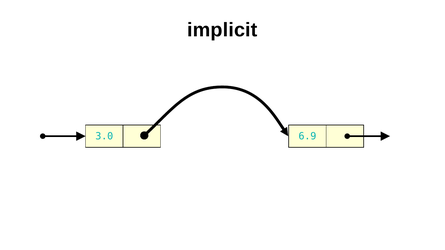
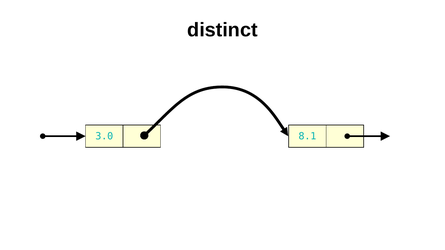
implicit: implicit -> distinct
6.9: 6.9 -> 8.1
